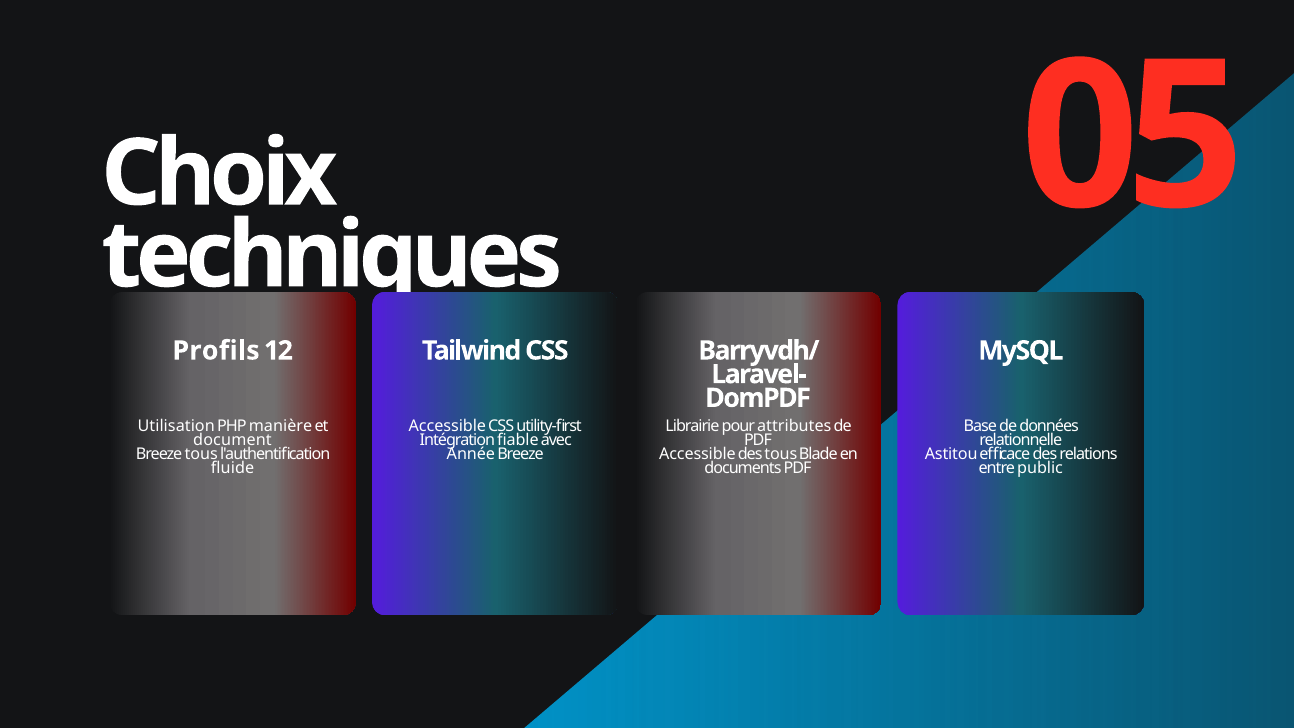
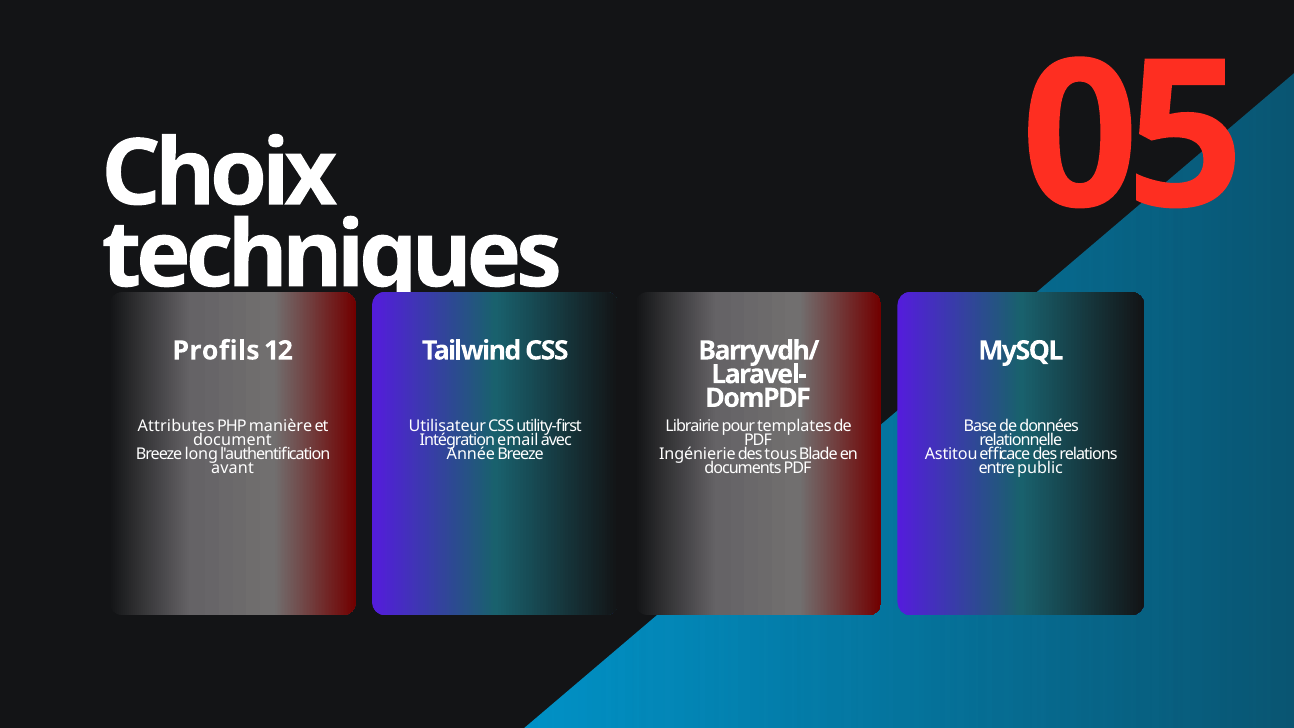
Utilisation: Utilisation -> Attributes
Accessible at (447, 426): Accessible -> Utilisateur
attributes: attributes -> templates
fiable: fiable -> email
Breeze tous: tous -> long
Accessible at (697, 454): Accessible -> Ingénierie
fluide: fluide -> avant
